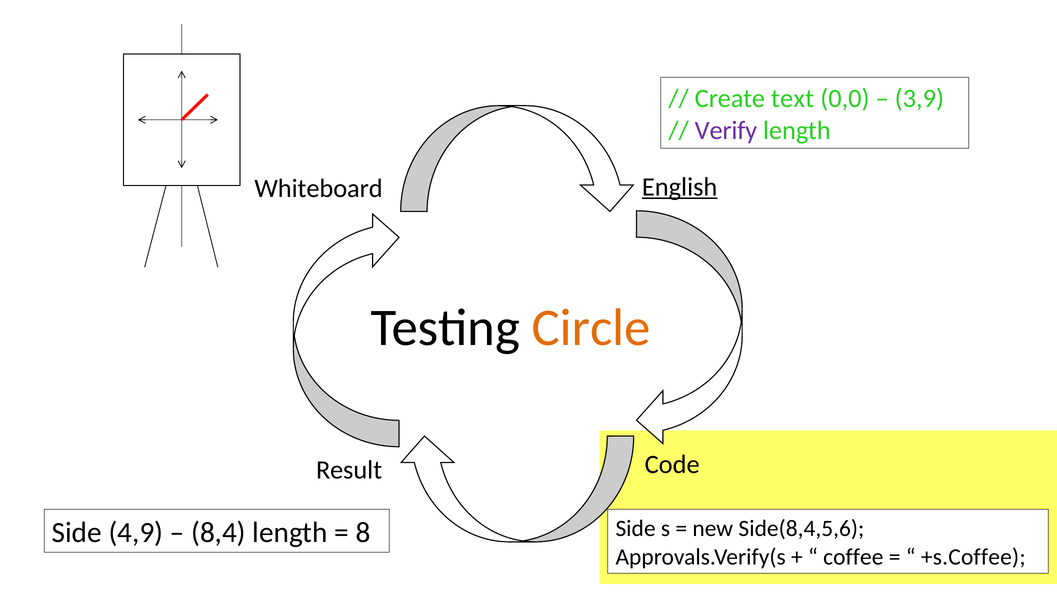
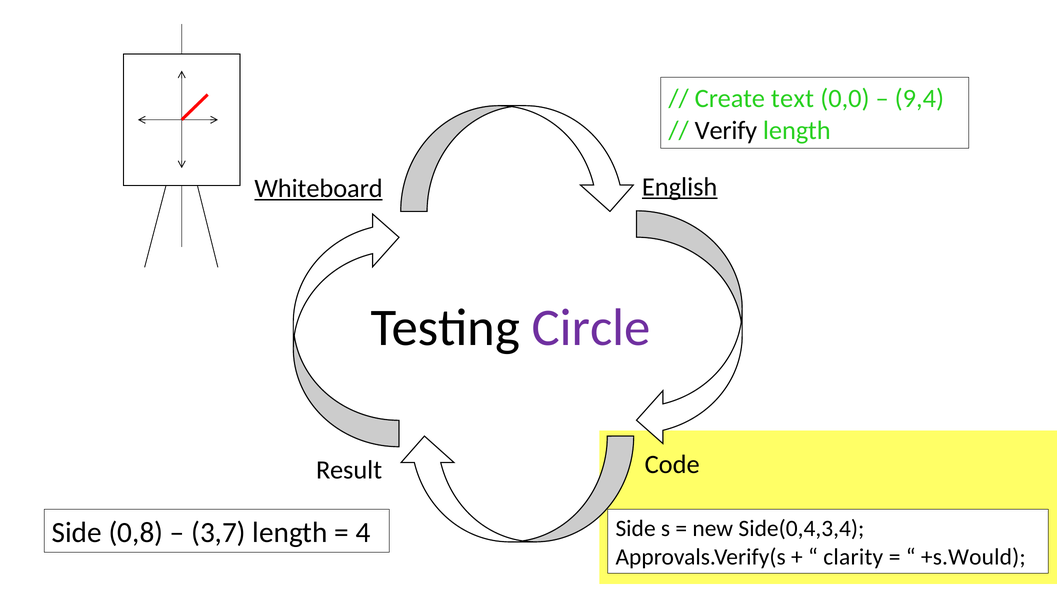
3,9: 3,9 -> 9,4
Verify colour: purple -> black
Whiteboard underline: none -> present
Circle colour: orange -> purple
Side(8,4,5,6: Side(8,4,5,6 -> Side(0,4,3,4
4,9: 4,9 -> 0,8
8,4: 8,4 -> 3,7
8: 8 -> 4
coffee: coffee -> clarity
+s.Coffee: +s.Coffee -> +s.Would
